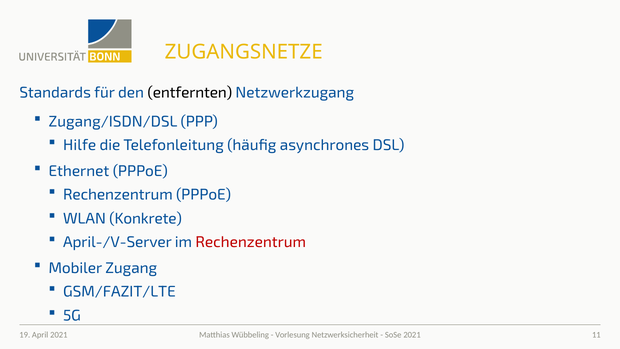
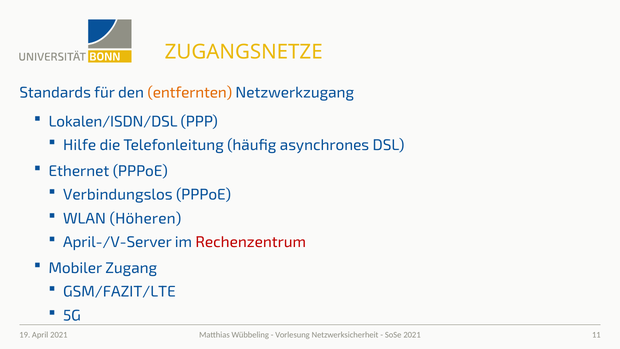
entfernten colour: black -> orange
Zugang/ISDN/DSL: Zugang/ISDN/DSL -> Lokalen/ISDN/DSL
Rechenzentrum at (118, 195): Rechenzentrum -> Verbindungslos
Konkrete: Konkrete -> Höheren
